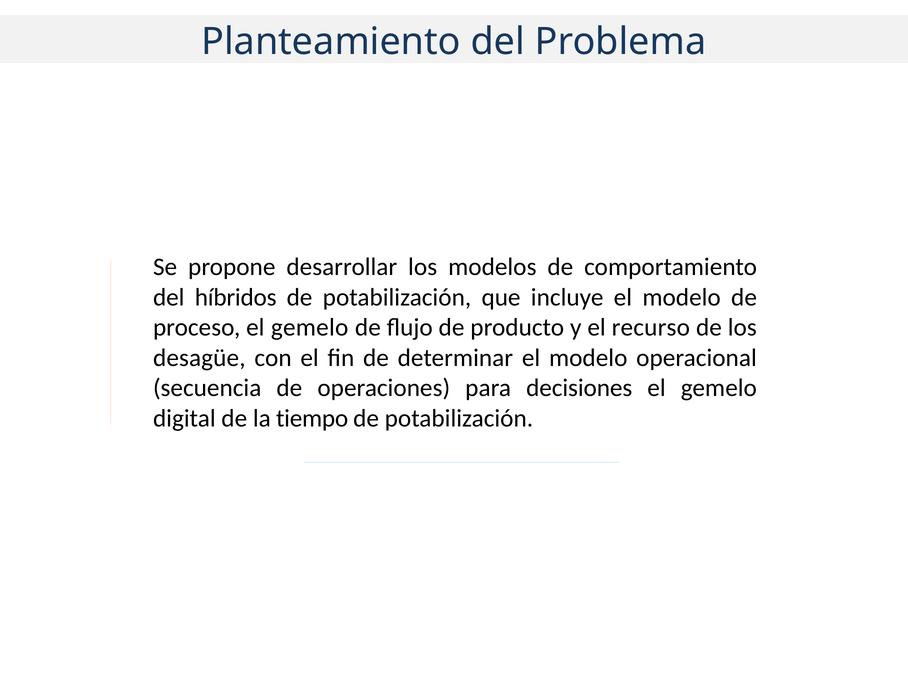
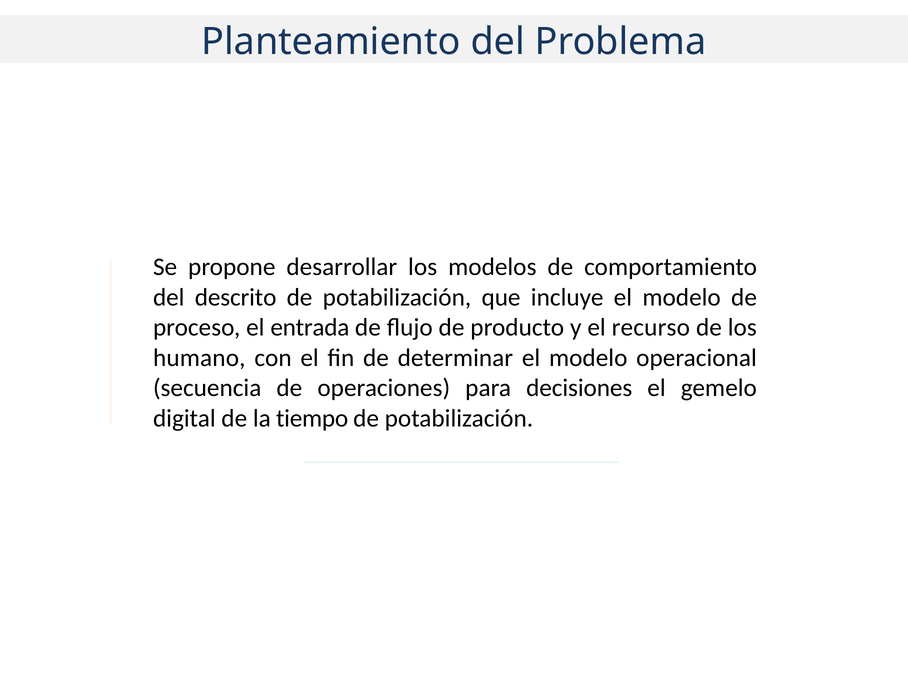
híbridos: híbridos -> descrito
proceso el gemelo: gemelo -> entrada
desagüe: desagüe -> humano
